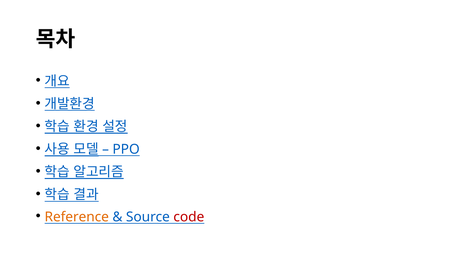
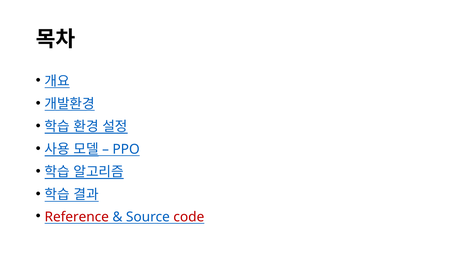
Reference colour: orange -> red
